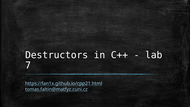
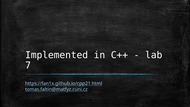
Destructors: Destructors -> Implemented
